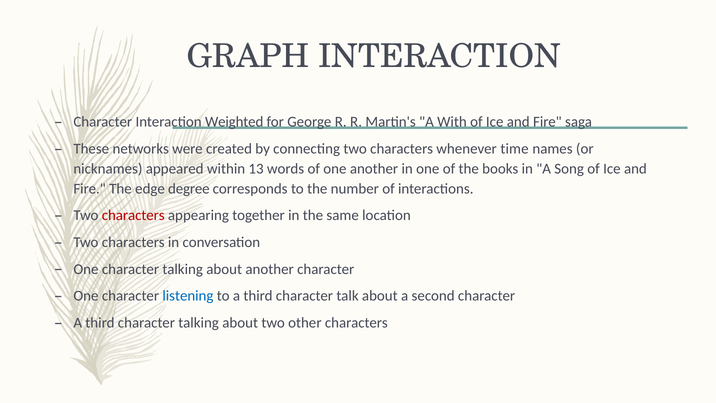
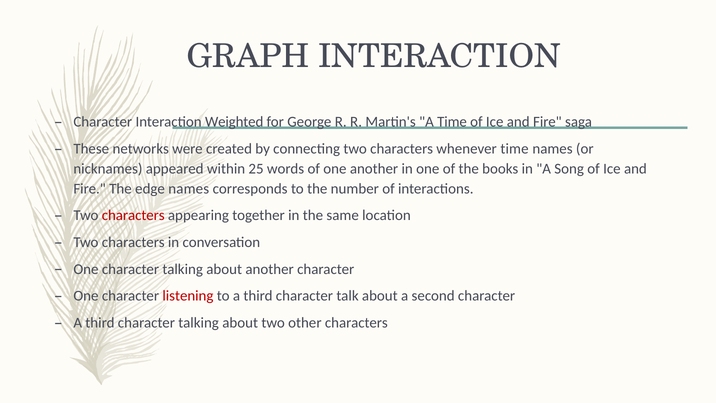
A With: With -> Time
13: 13 -> 25
edge degree: degree -> names
listening colour: blue -> red
